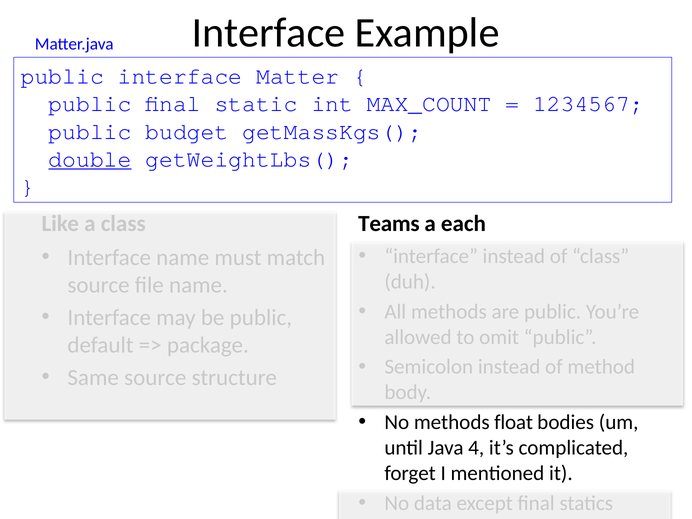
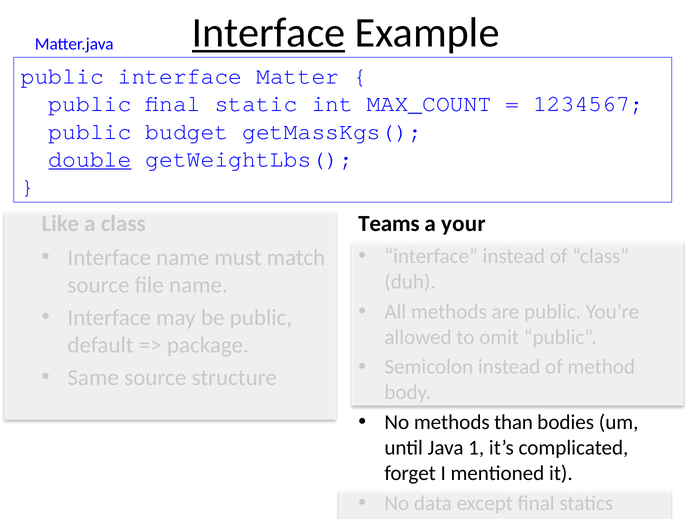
Interface at (269, 33) underline: none -> present
each: each -> your
float: float -> than
4: 4 -> 1
